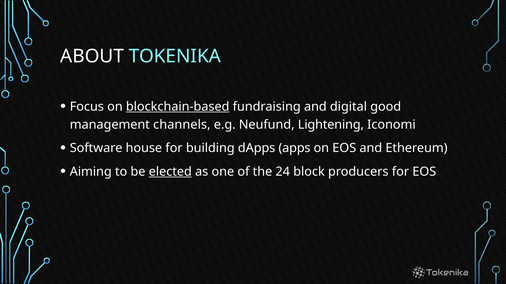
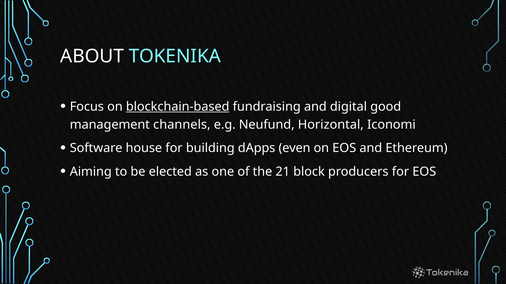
Lightening: Lightening -> Horizontal
apps: apps -> even
elected underline: present -> none
24: 24 -> 21
